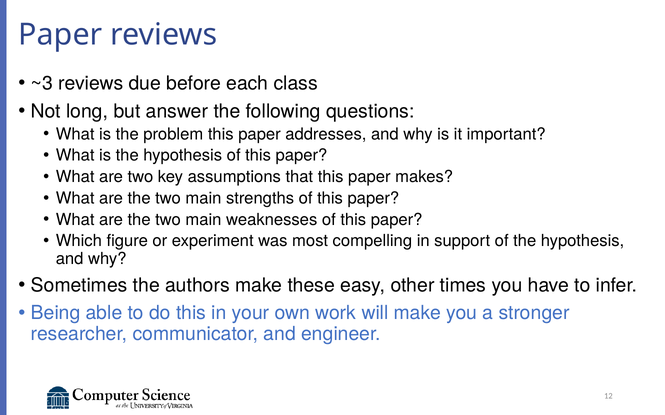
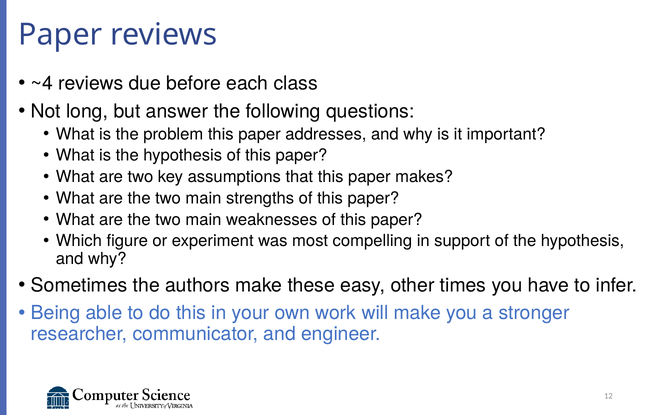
~3: ~3 -> ~4
